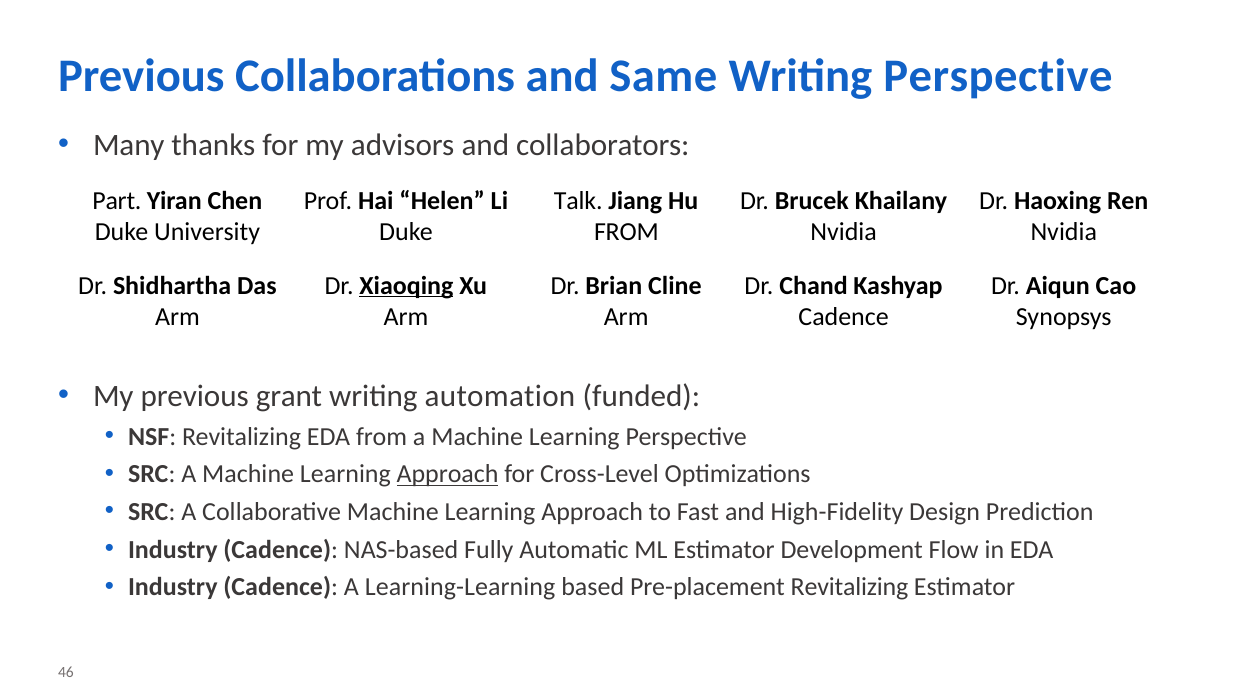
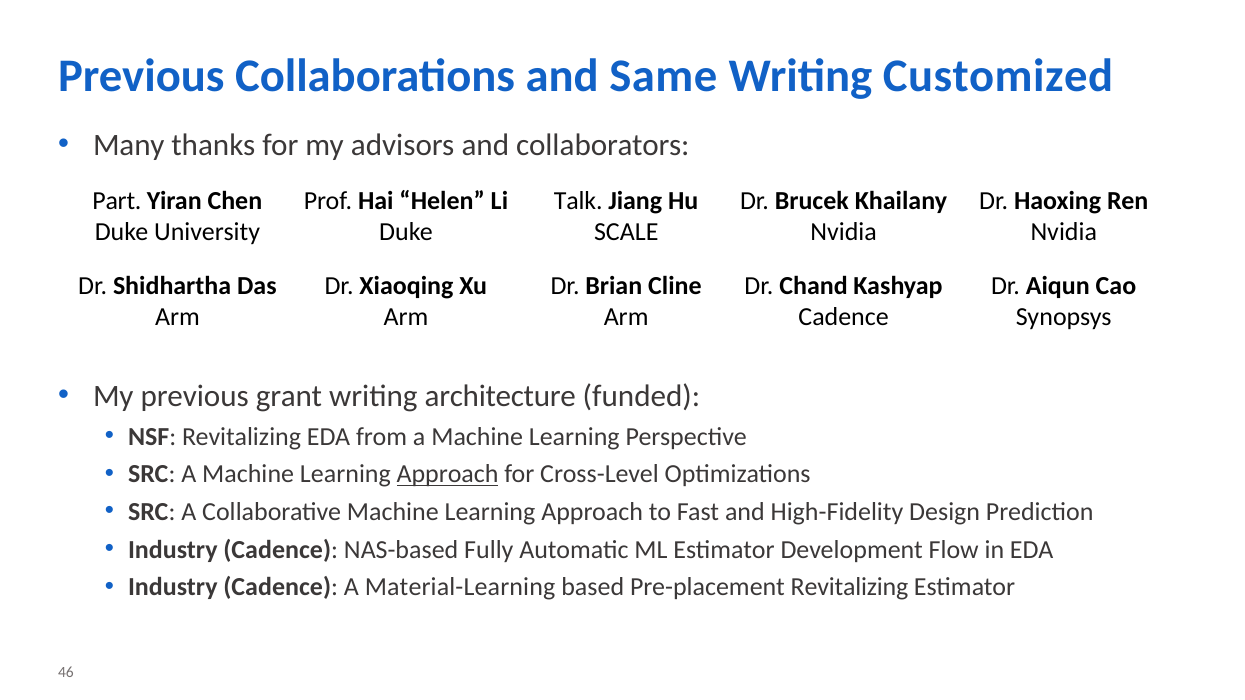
Writing Perspective: Perspective -> Customized
FROM at (626, 232): FROM -> SCALE
Xiaoqing underline: present -> none
automation: automation -> architecture
Learning-Learning: Learning-Learning -> Material-Learning
